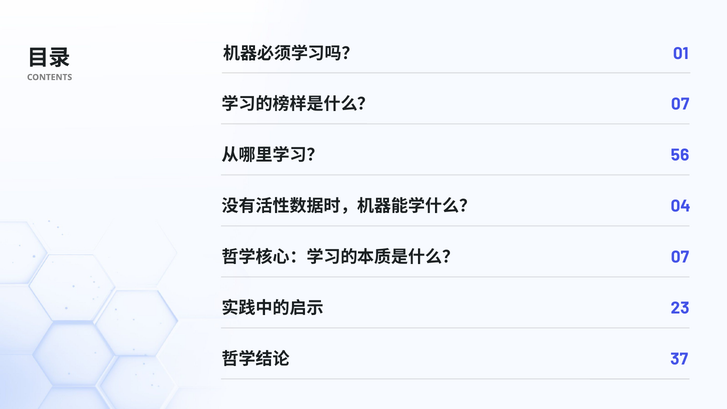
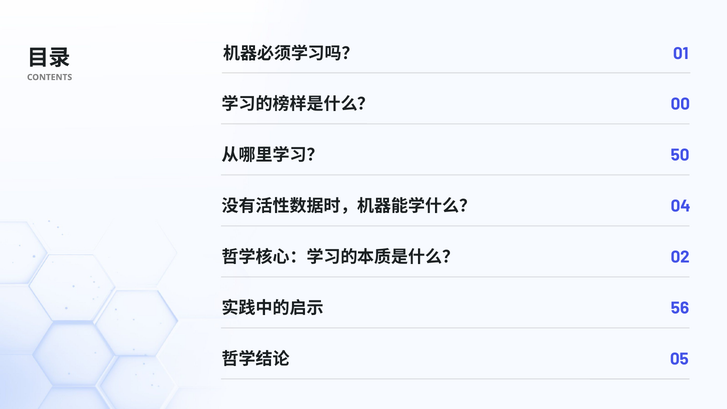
07 at (680, 104): 07 -> 00
56: 56 -> 50
07 at (680, 257): 07 -> 02
23: 23 -> 56
37: 37 -> 05
